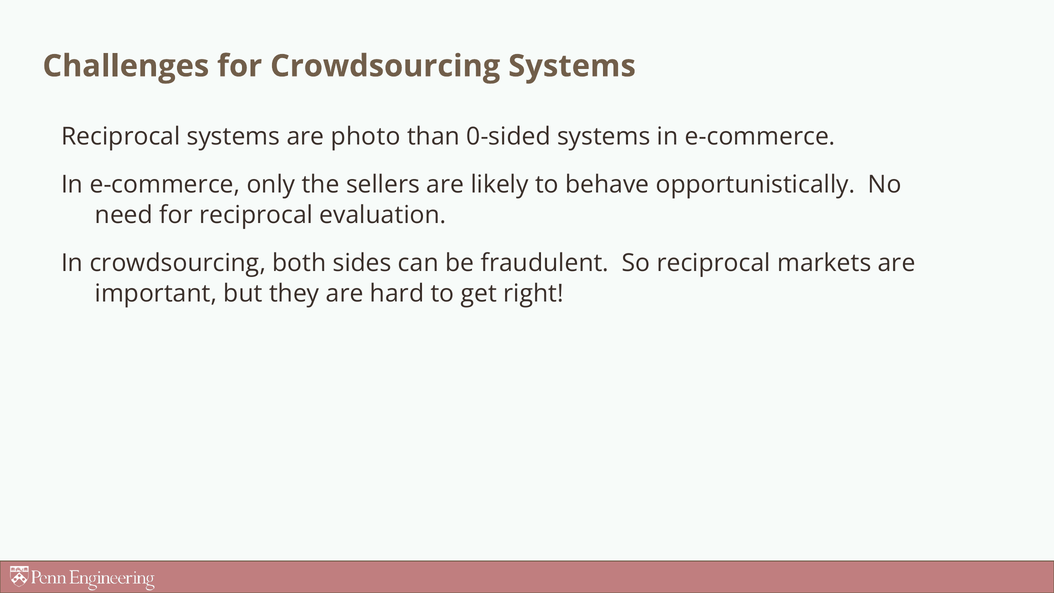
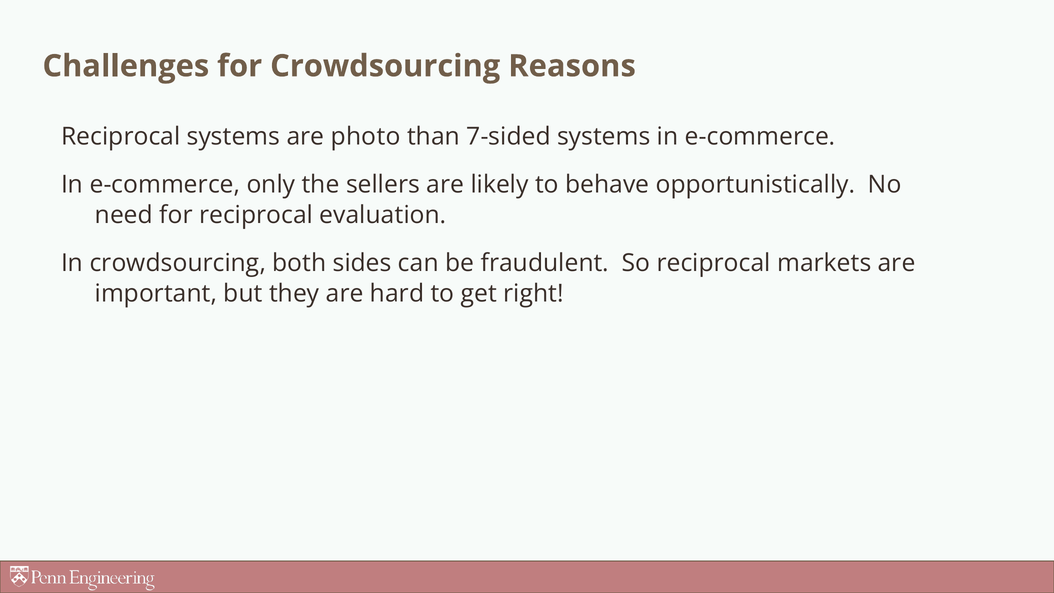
Crowdsourcing Systems: Systems -> Reasons
0-sided: 0-sided -> 7-sided
